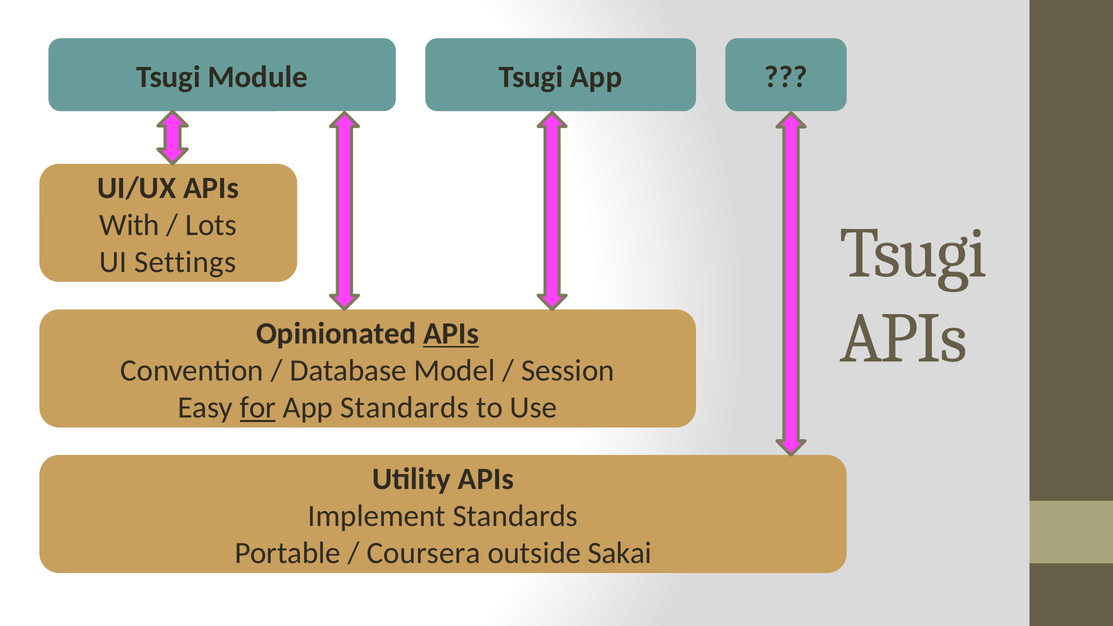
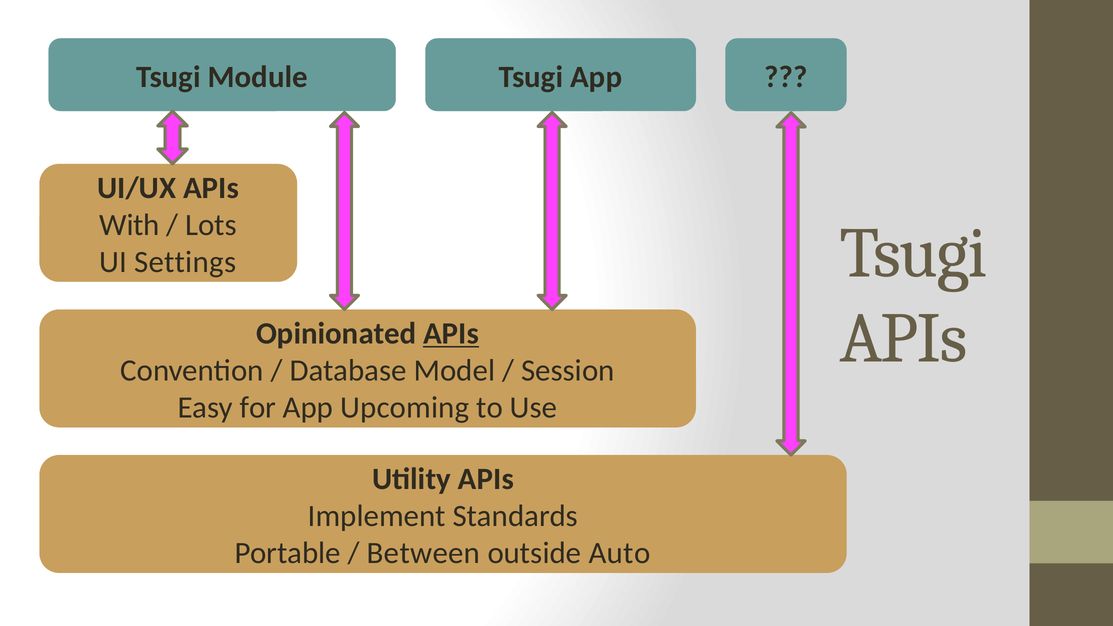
for underline: present -> none
App Standards: Standards -> Upcoming
Coursera: Coursera -> Between
Sakai: Sakai -> Auto
